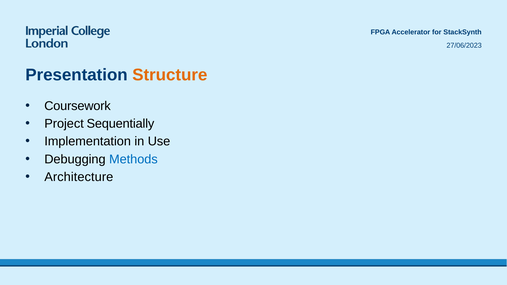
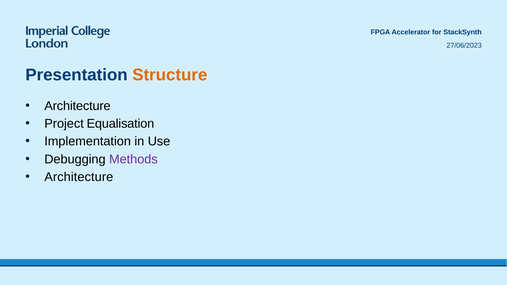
Coursework at (77, 106): Coursework -> Architecture
Sequentially: Sequentially -> Equalisation
Methods colour: blue -> purple
